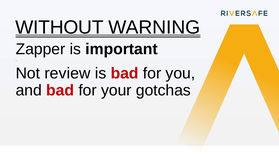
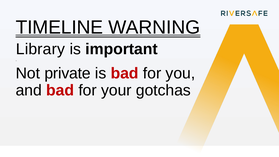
WITHOUT: WITHOUT -> TIMELINE
Zapper: Zapper -> Library
review: review -> private
